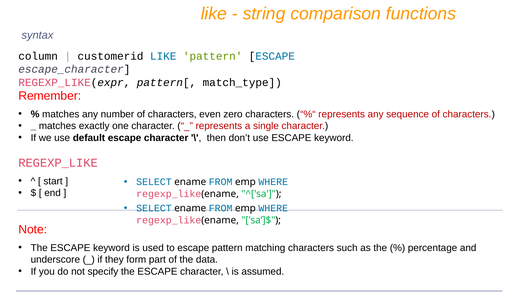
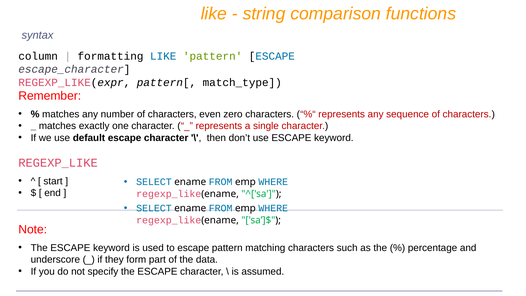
customerid: customerid -> formatting
